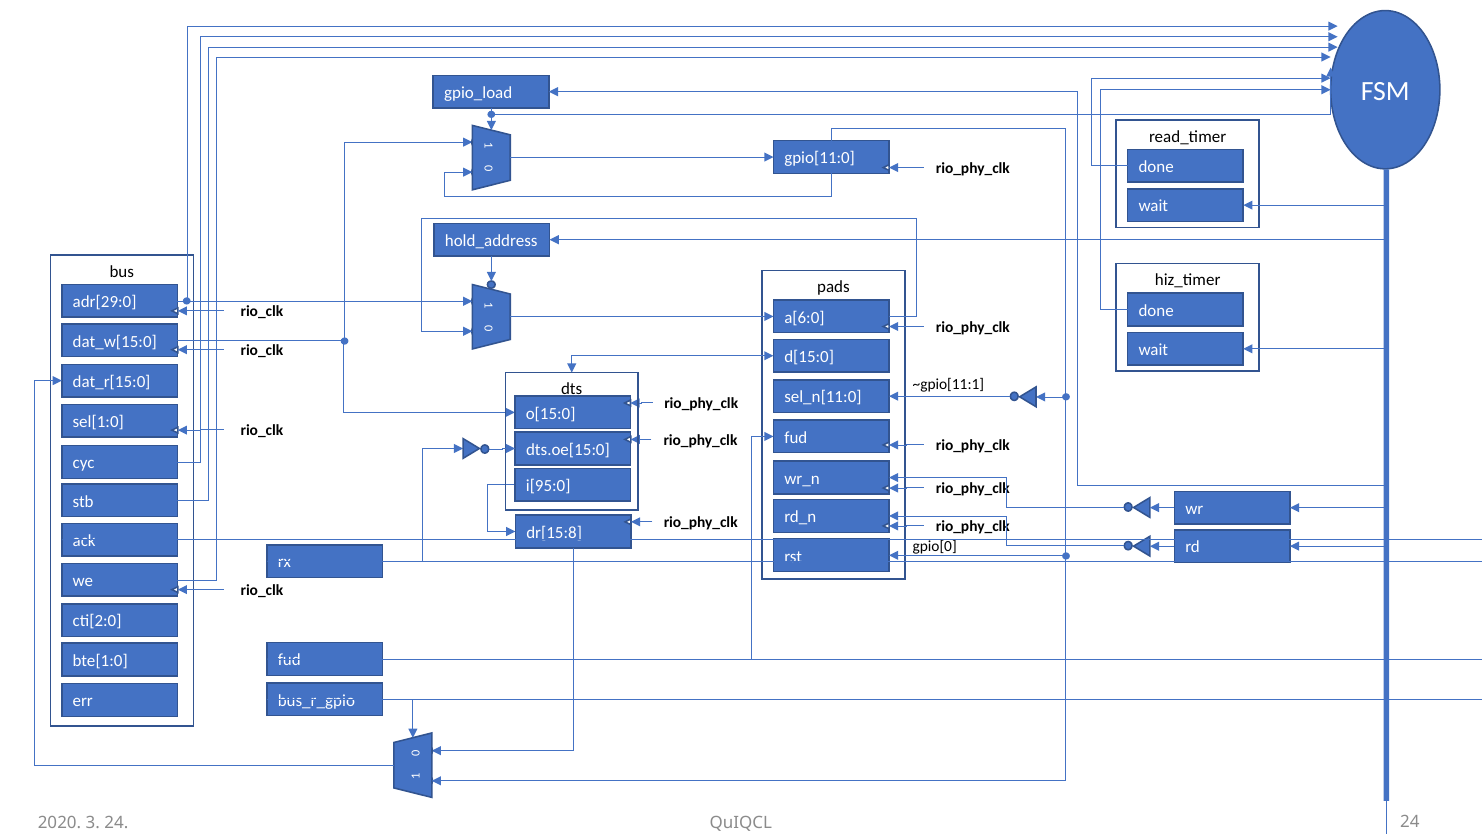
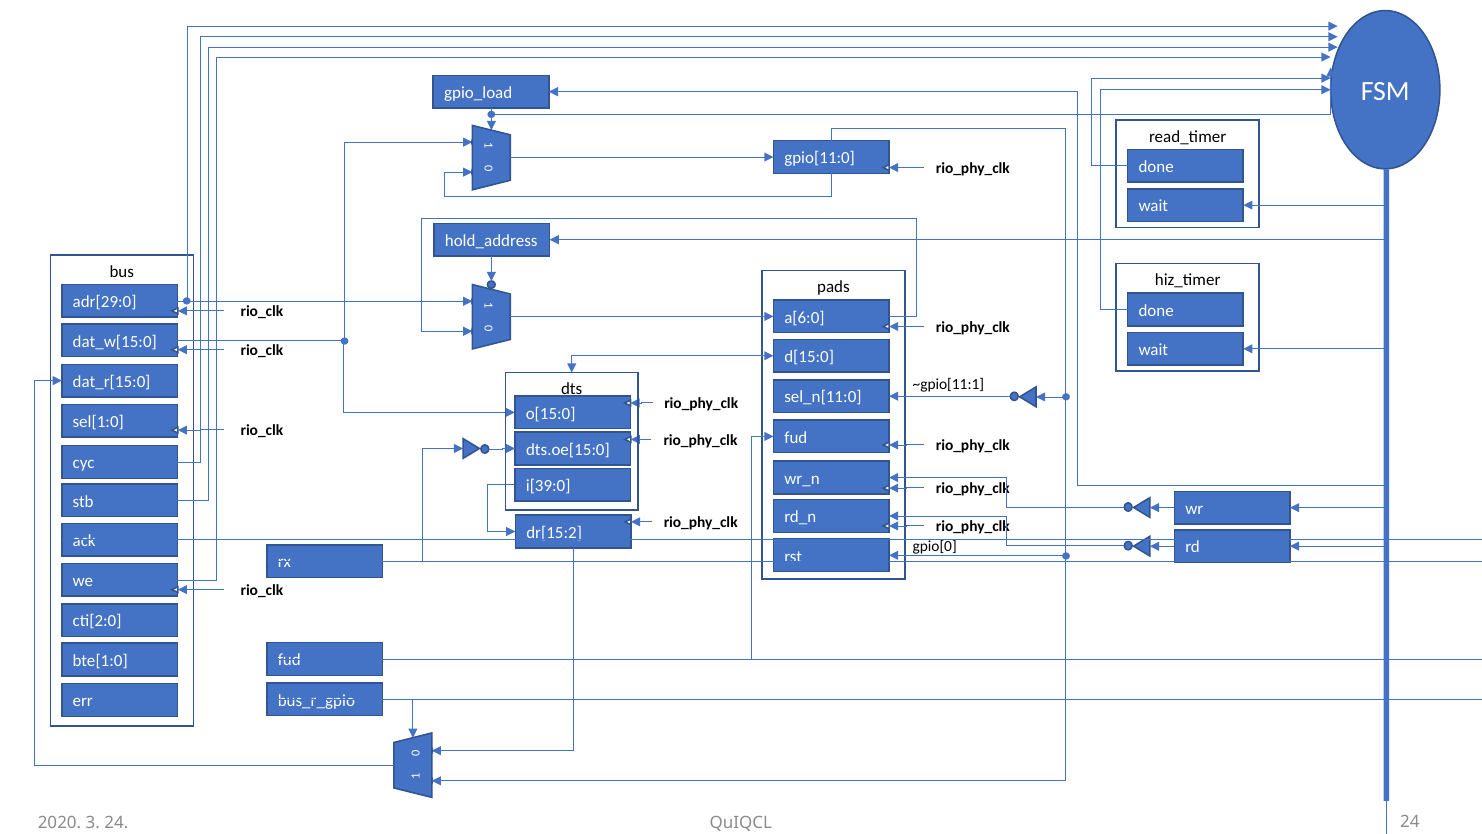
i[95:0: i[95:0 -> i[39:0
dr[15:8: dr[15:8 -> dr[15:2
